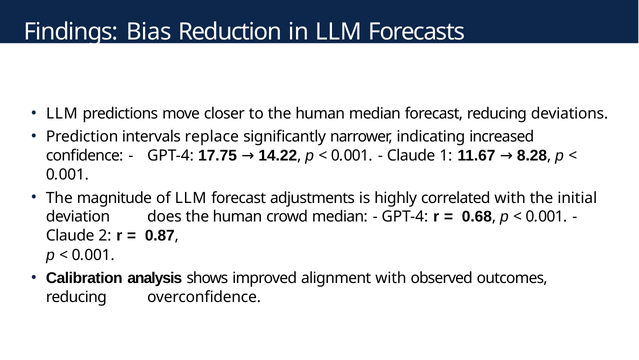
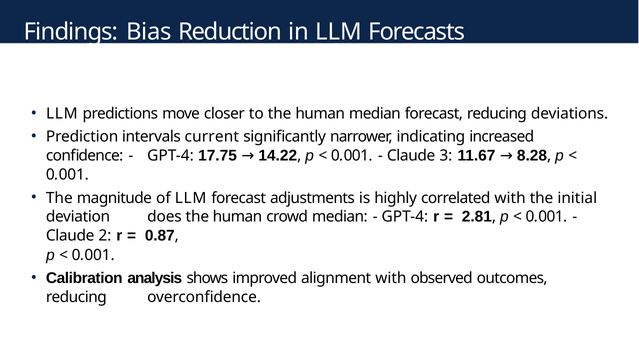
replace: replace -> current
1: 1 -> 3
0.68: 0.68 -> 2.81
